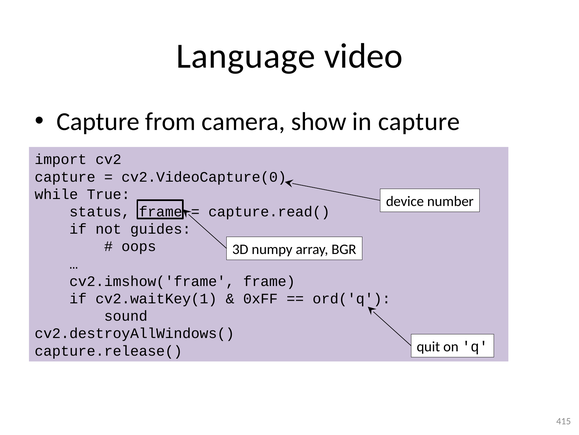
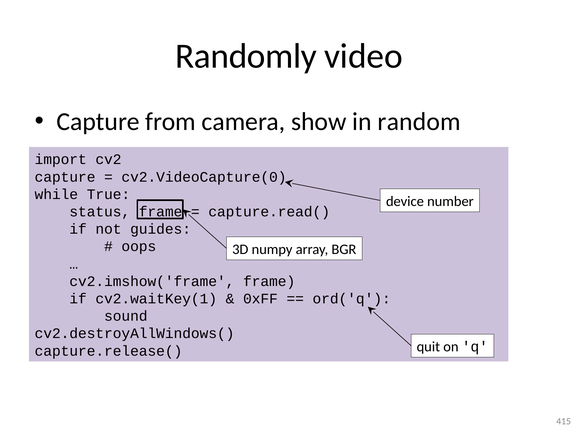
Language: Language -> Randomly
in capture: capture -> random
